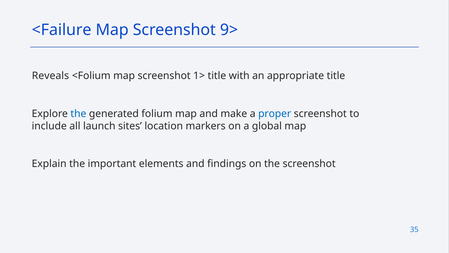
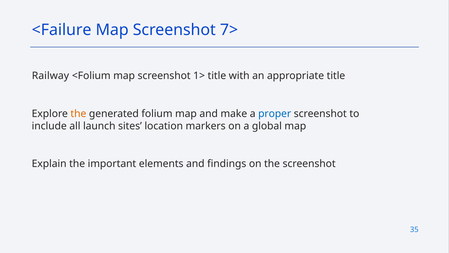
9>: 9> -> 7>
Reveals: Reveals -> Railway
the at (78, 114) colour: blue -> orange
